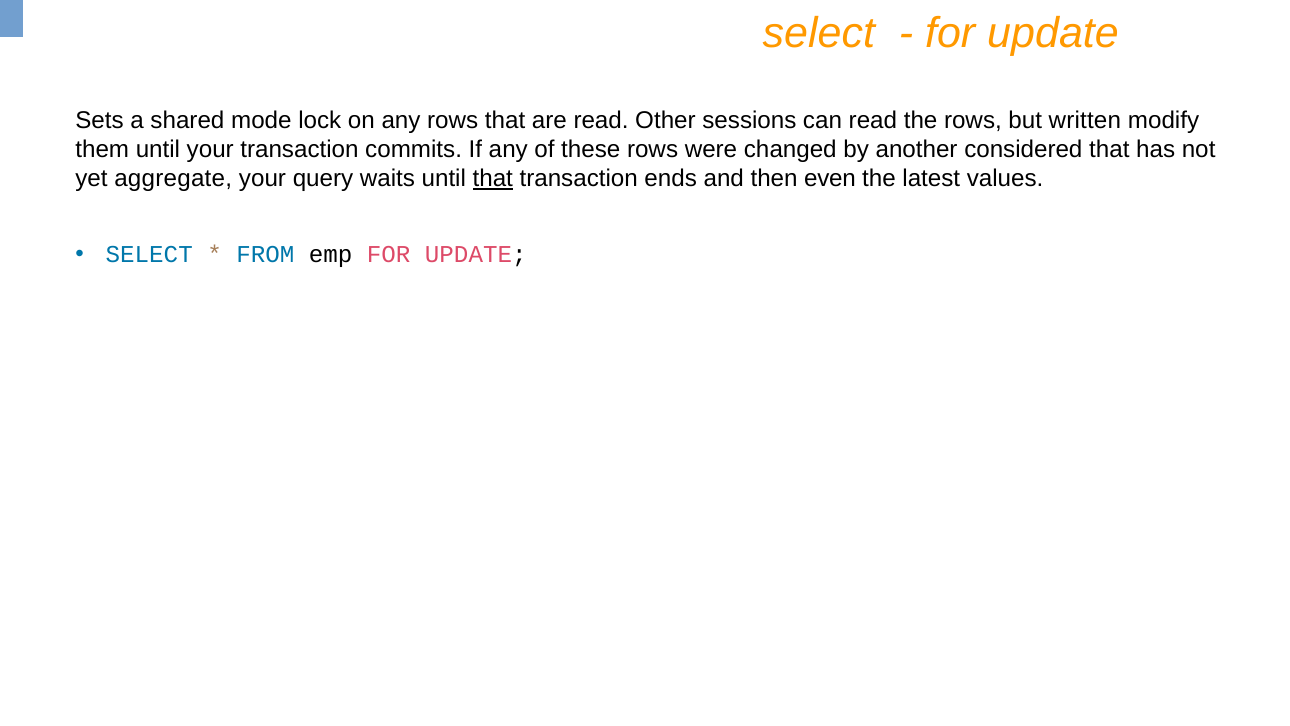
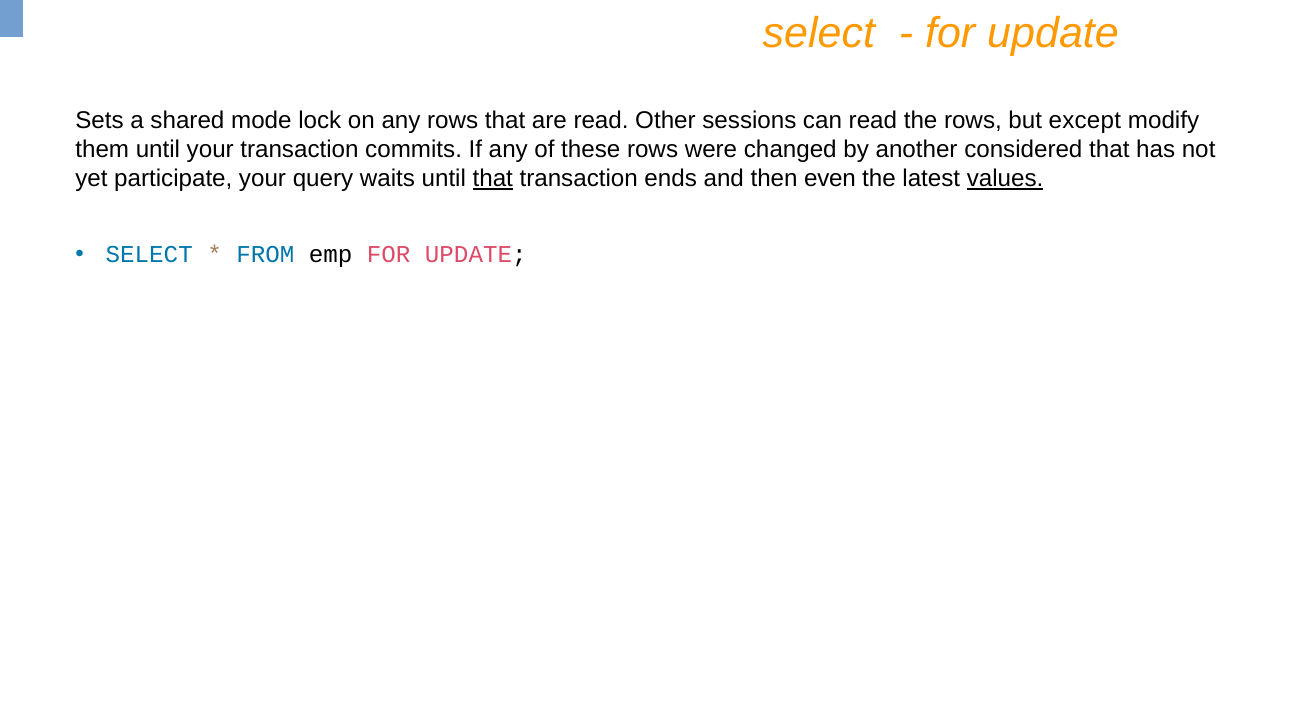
written: written -> except
aggregate: aggregate -> participate
values underline: none -> present
